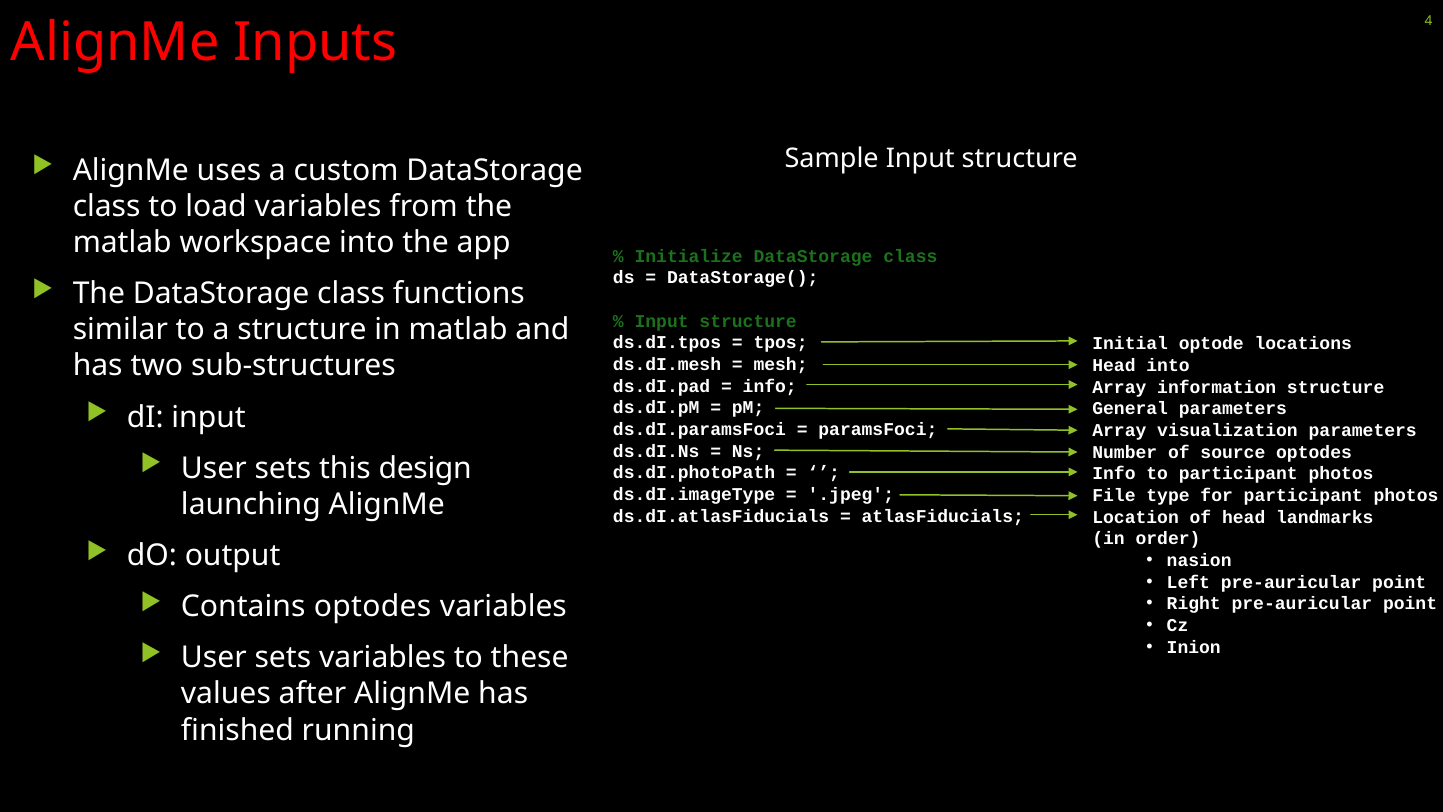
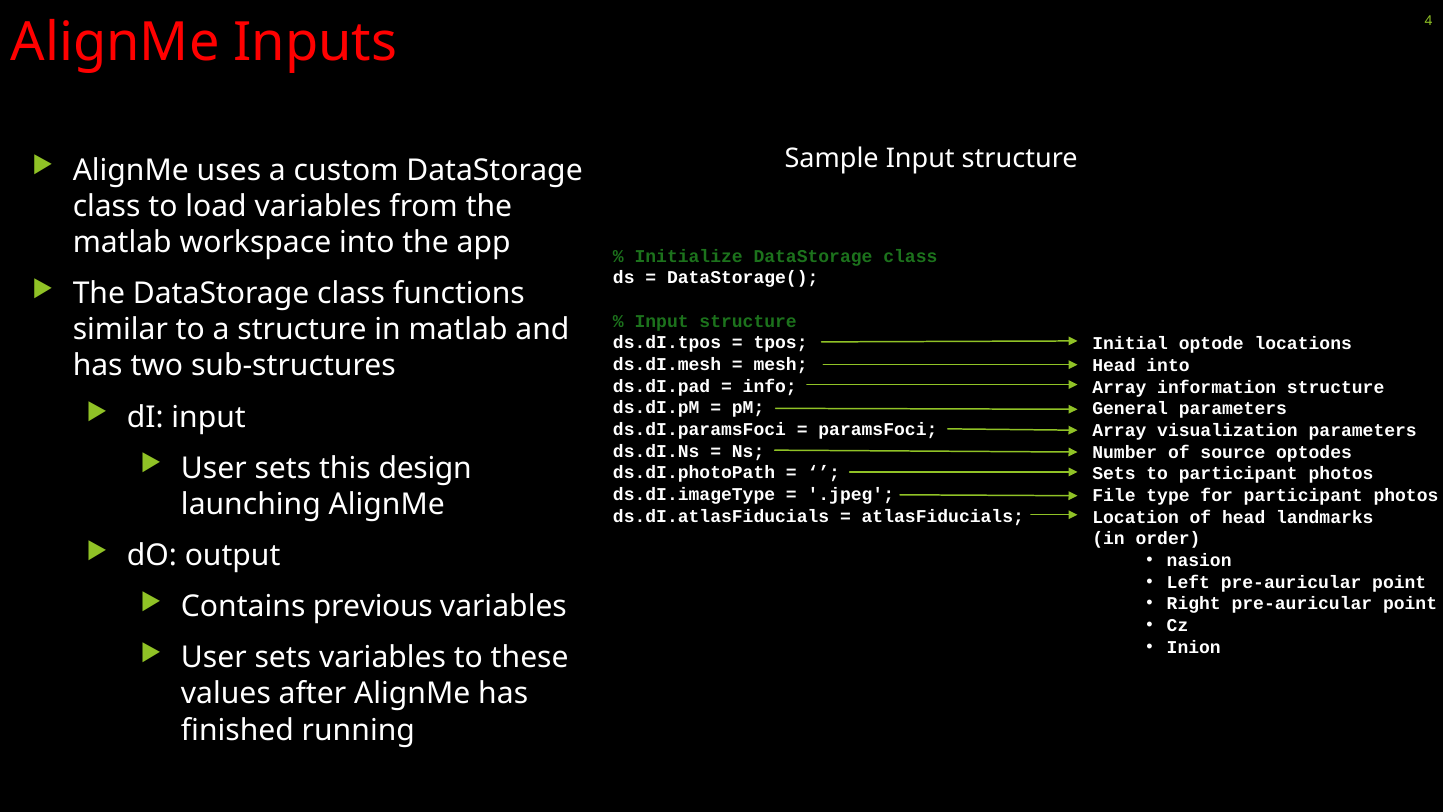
Info at (1114, 474): Info -> Sets
Contains optodes: optodes -> previous
